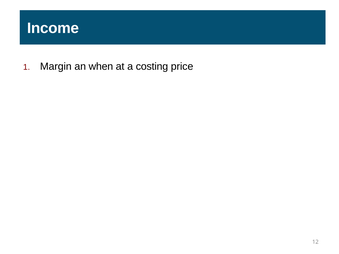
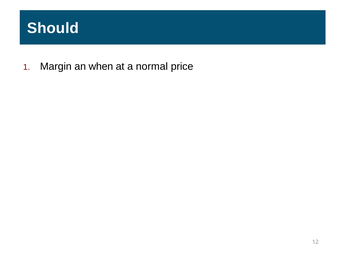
Income: Income -> Should
costing: costing -> normal
